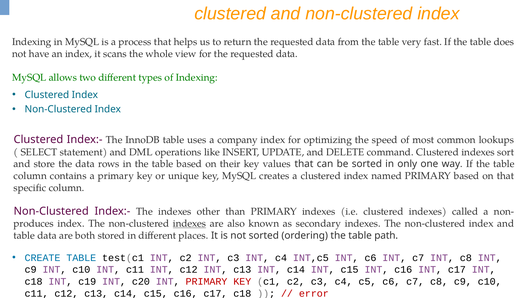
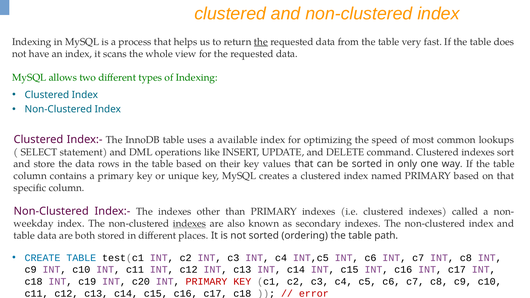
the at (261, 42) underline: none -> present
company: company -> available
produces: produces -> weekday
